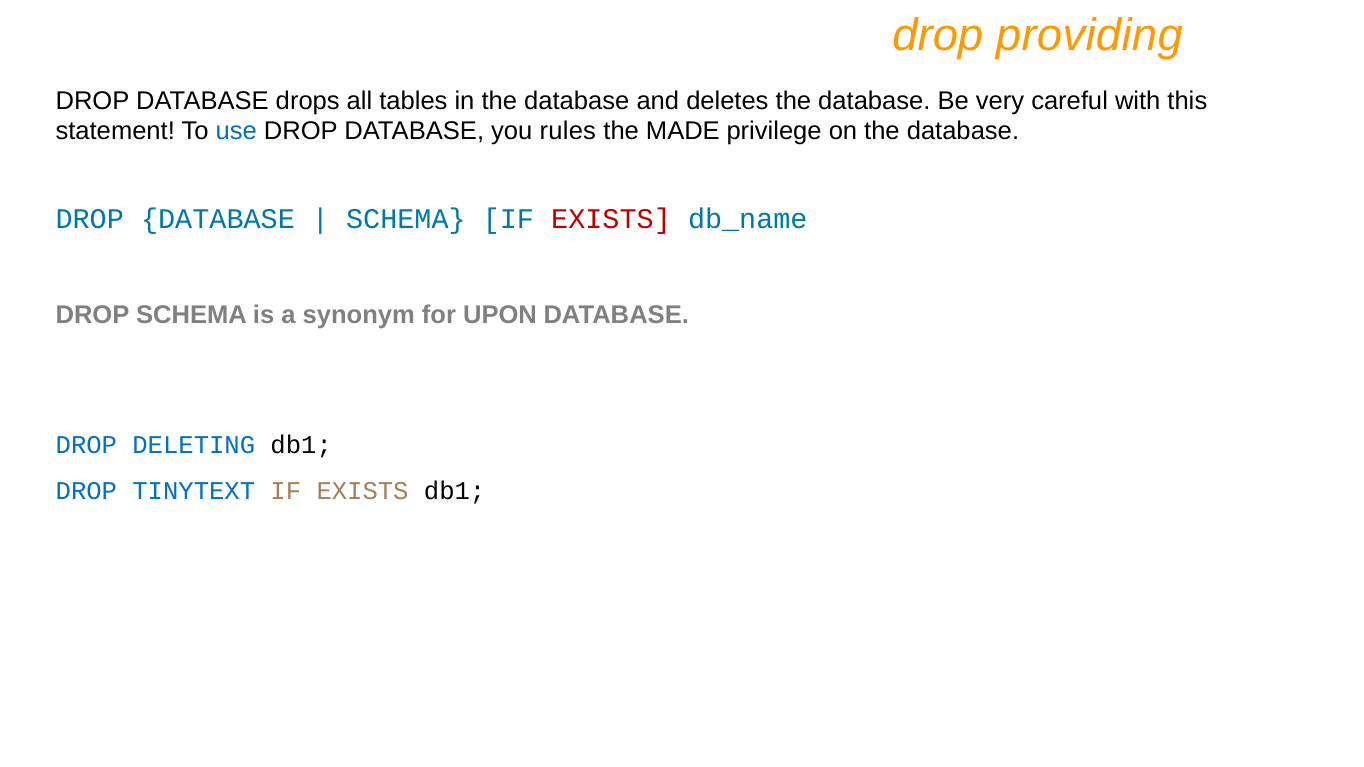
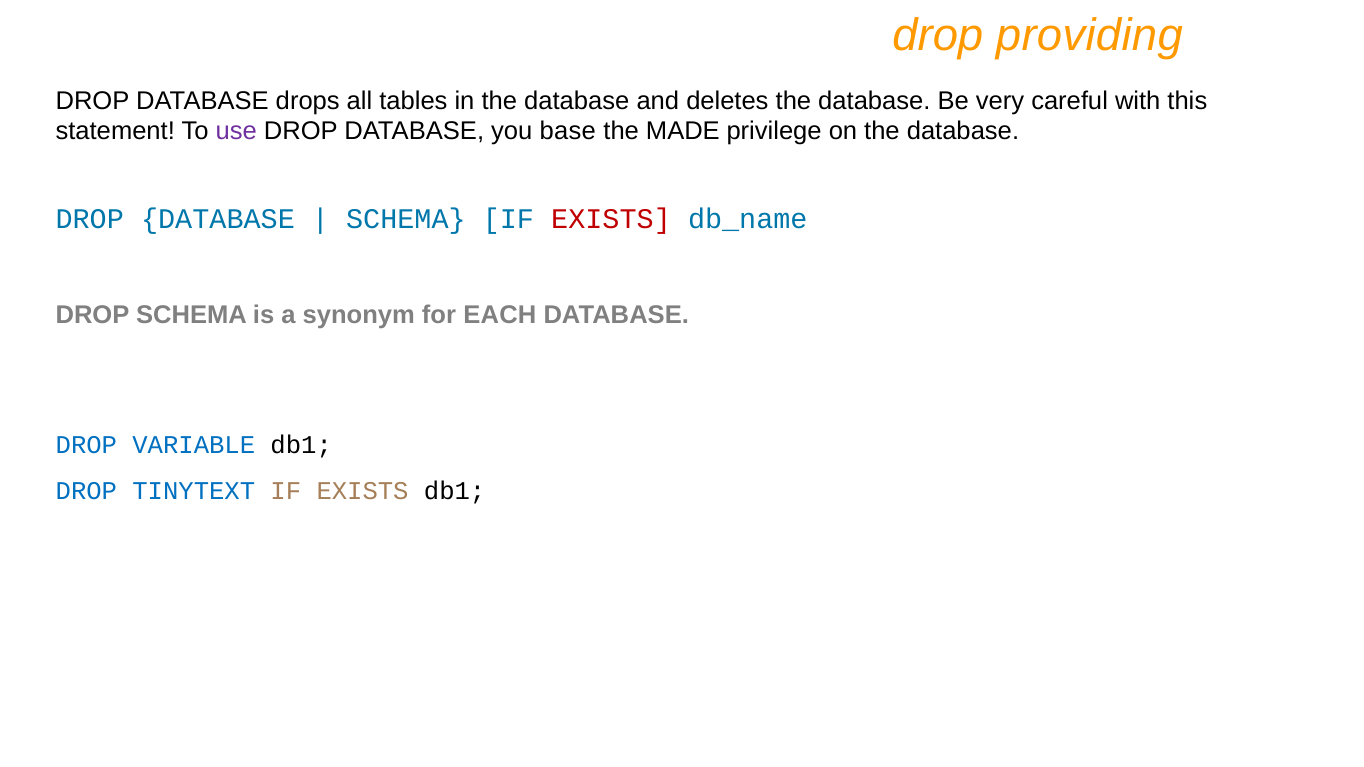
use colour: blue -> purple
rules: rules -> base
UPON: UPON -> EACH
DELETING: DELETING -> VARIABLE
